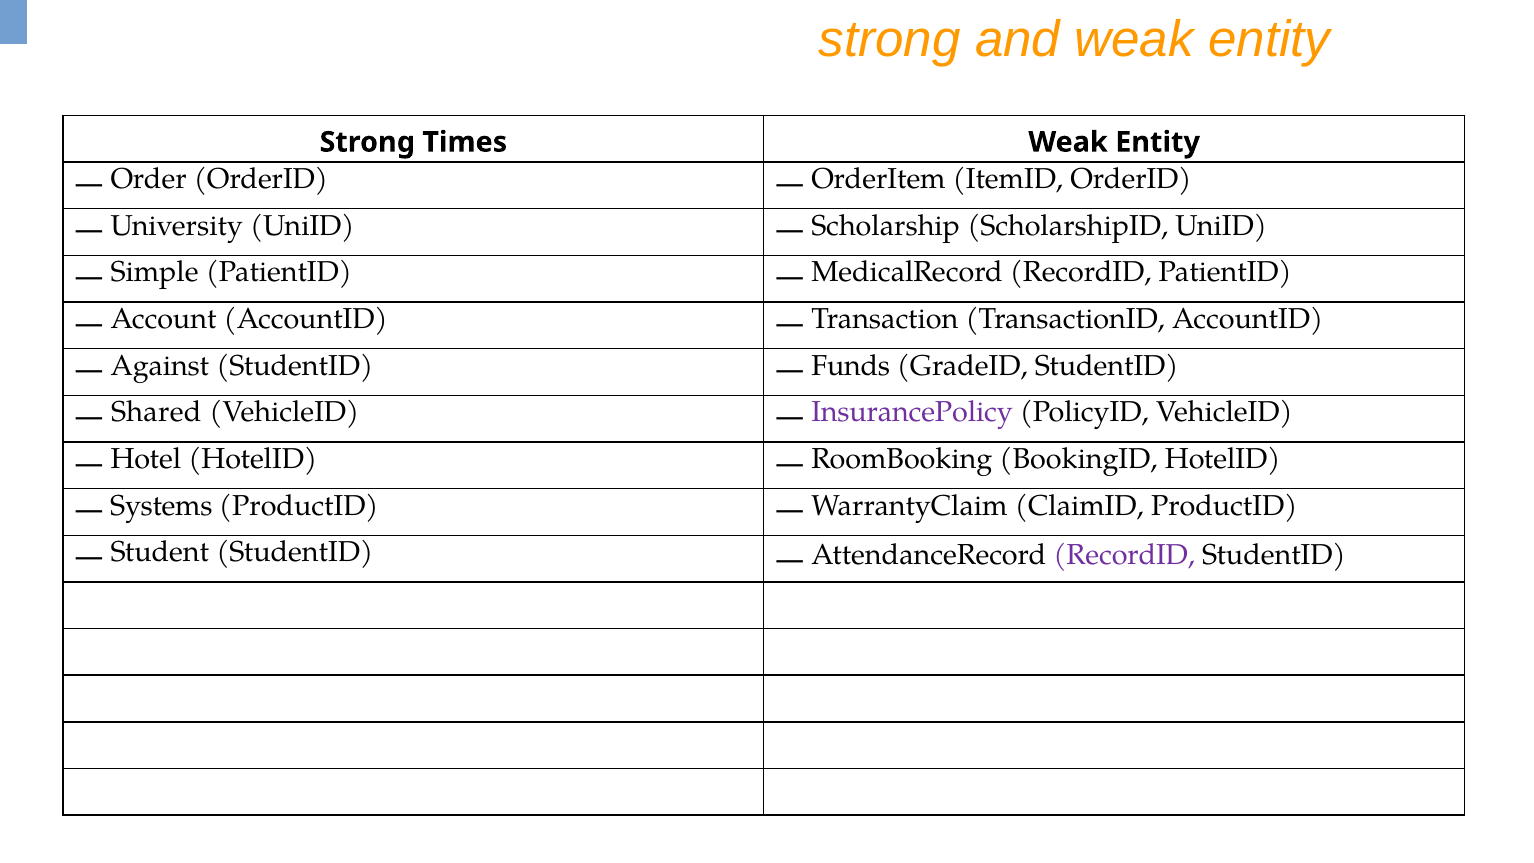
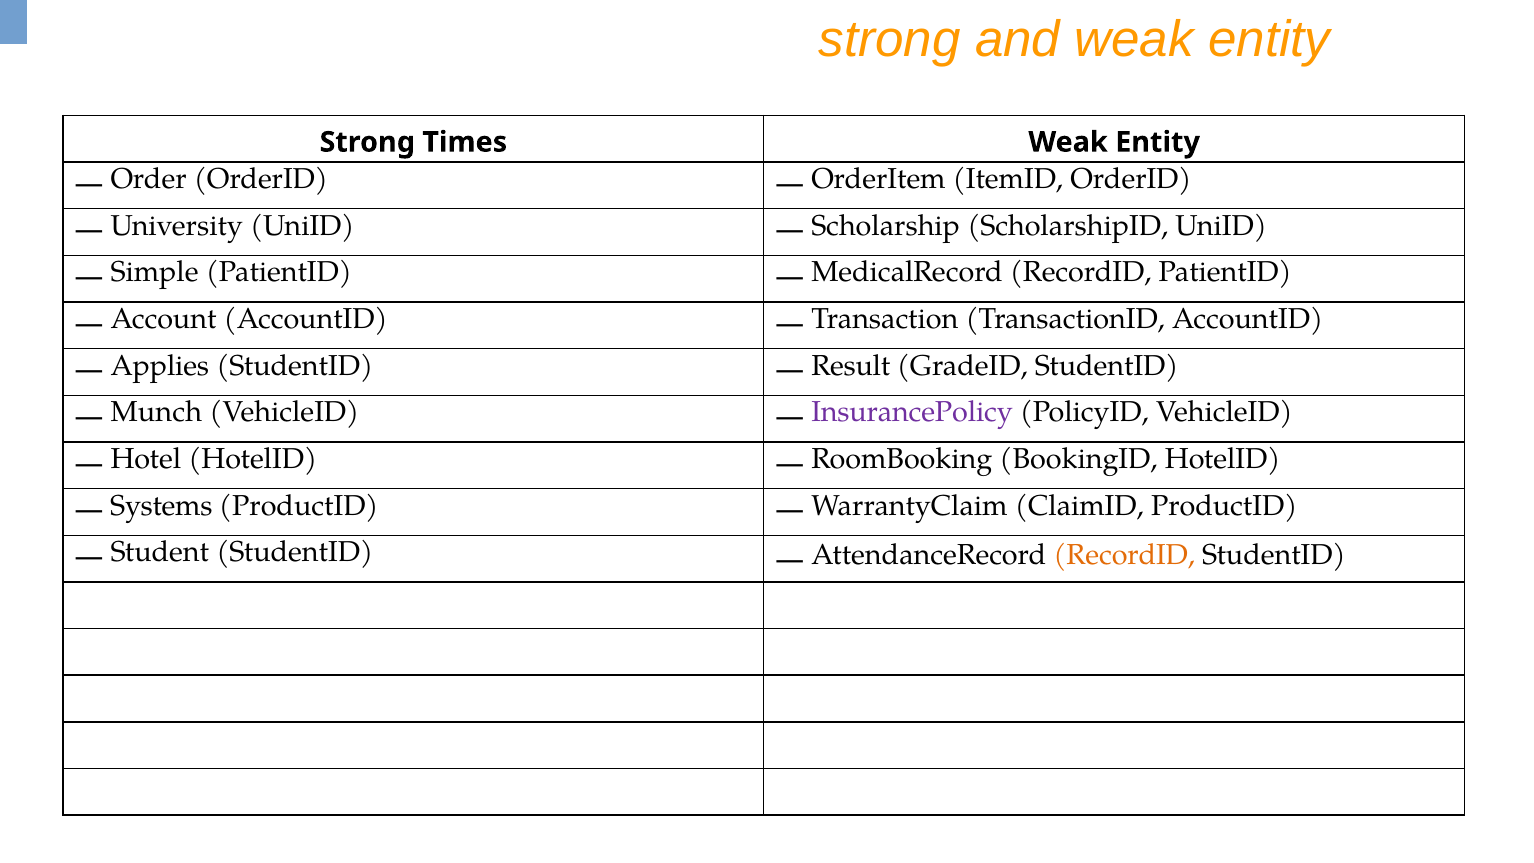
Against: Against -> Applies
Funds: Funds -> Result
Shared: Shared -> Munch
RecordID at (1124, 555) colour: purple -> orange
